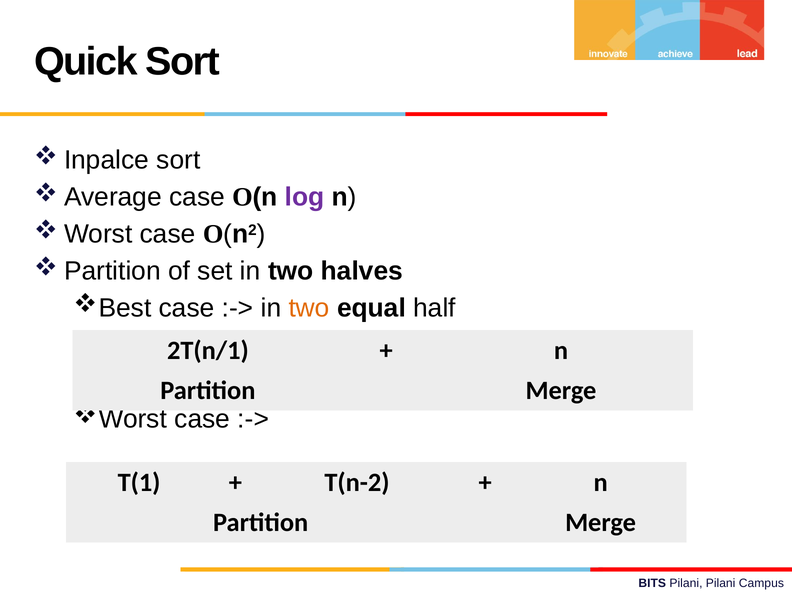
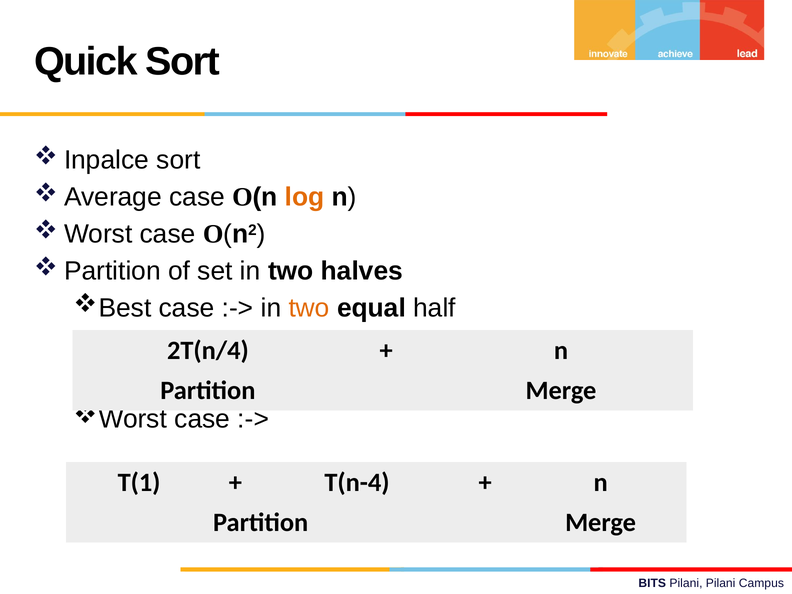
log colour: purple -> orange
2T(n/1: 2T(n/1 -> 2T(n/4
T(n-2: T(n-2 -> T(n-4
